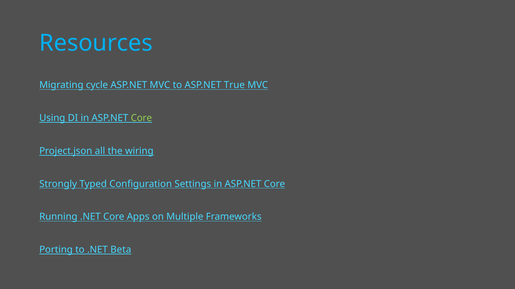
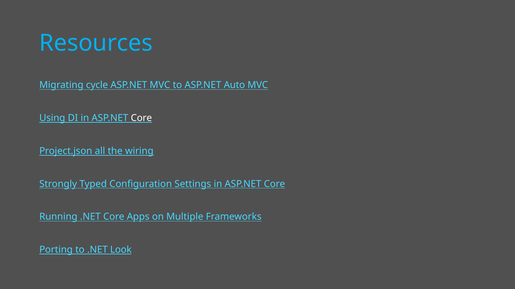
True: True -> Auto
Core at (141, 118) colour: light green -> white
Beta: Beta -> Look
